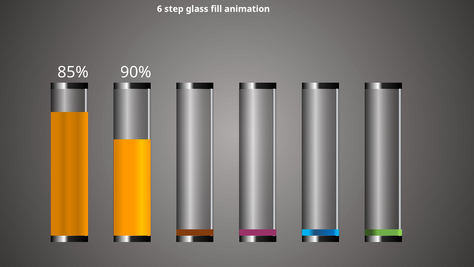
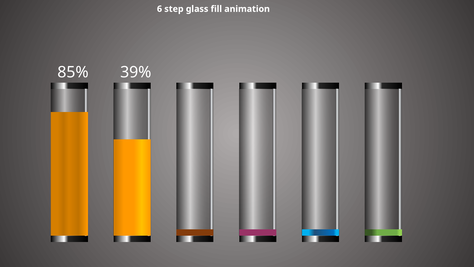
90%: 90% -> 39%
